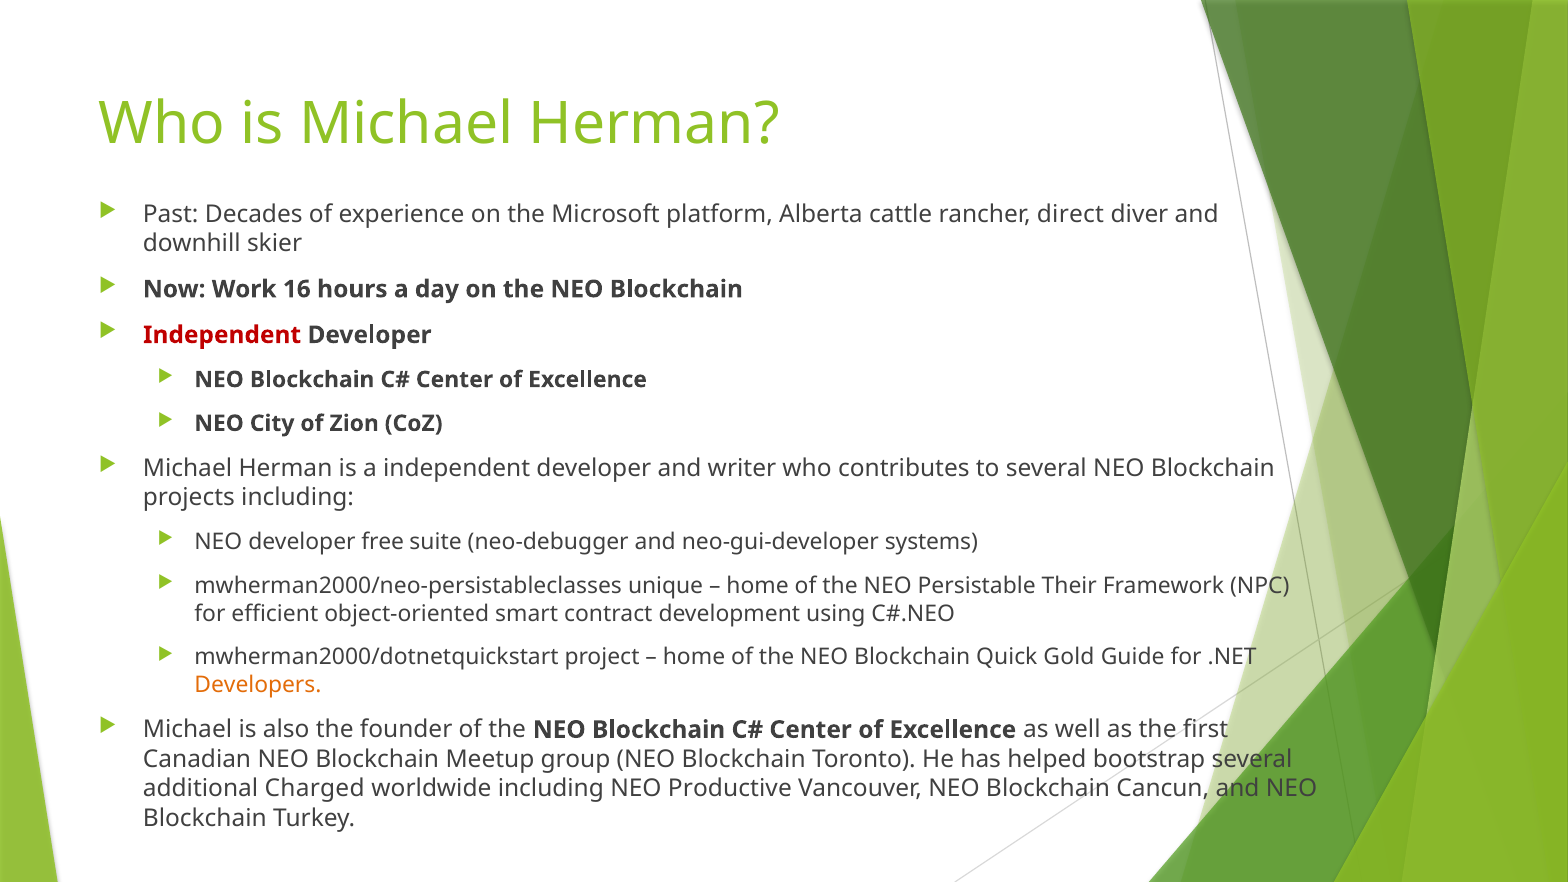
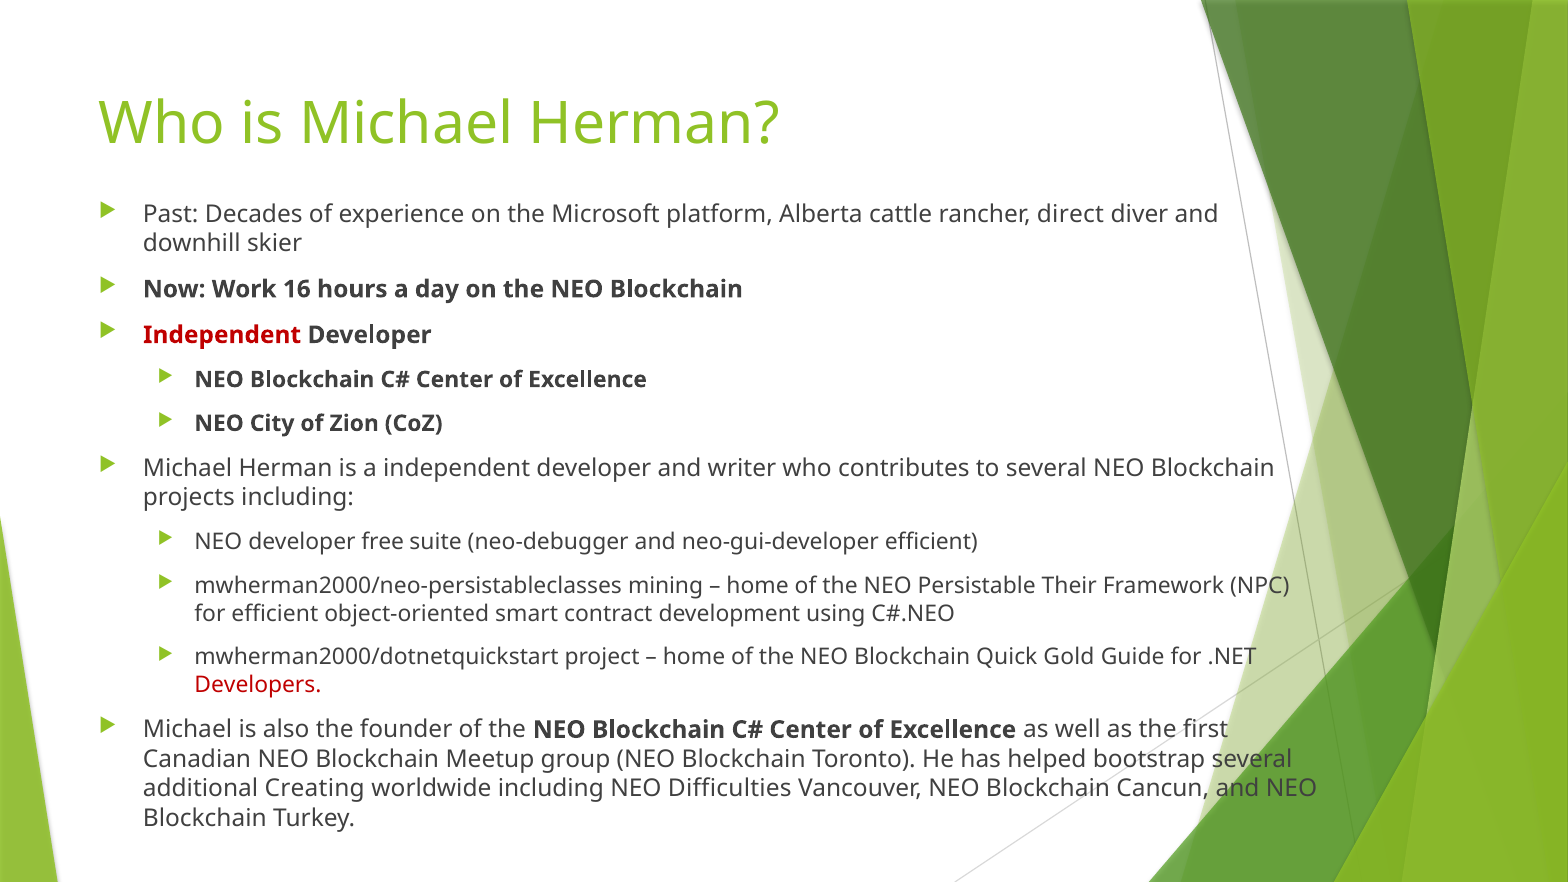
neo-gui-developer systems: systems -> efficient
unique: unique -> mining
Developers colour: orange -> red
Charged: Charged -> Creating
Productive: Productive -> Difficulties
